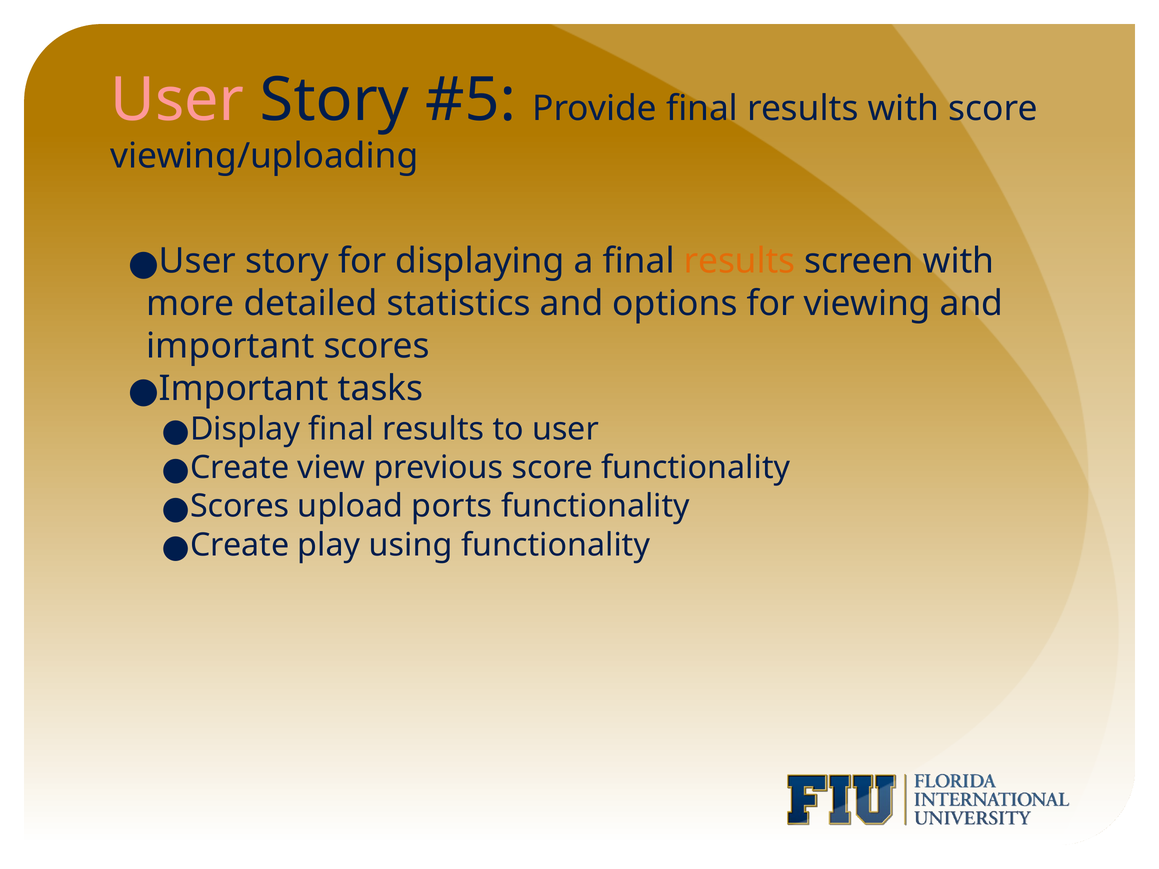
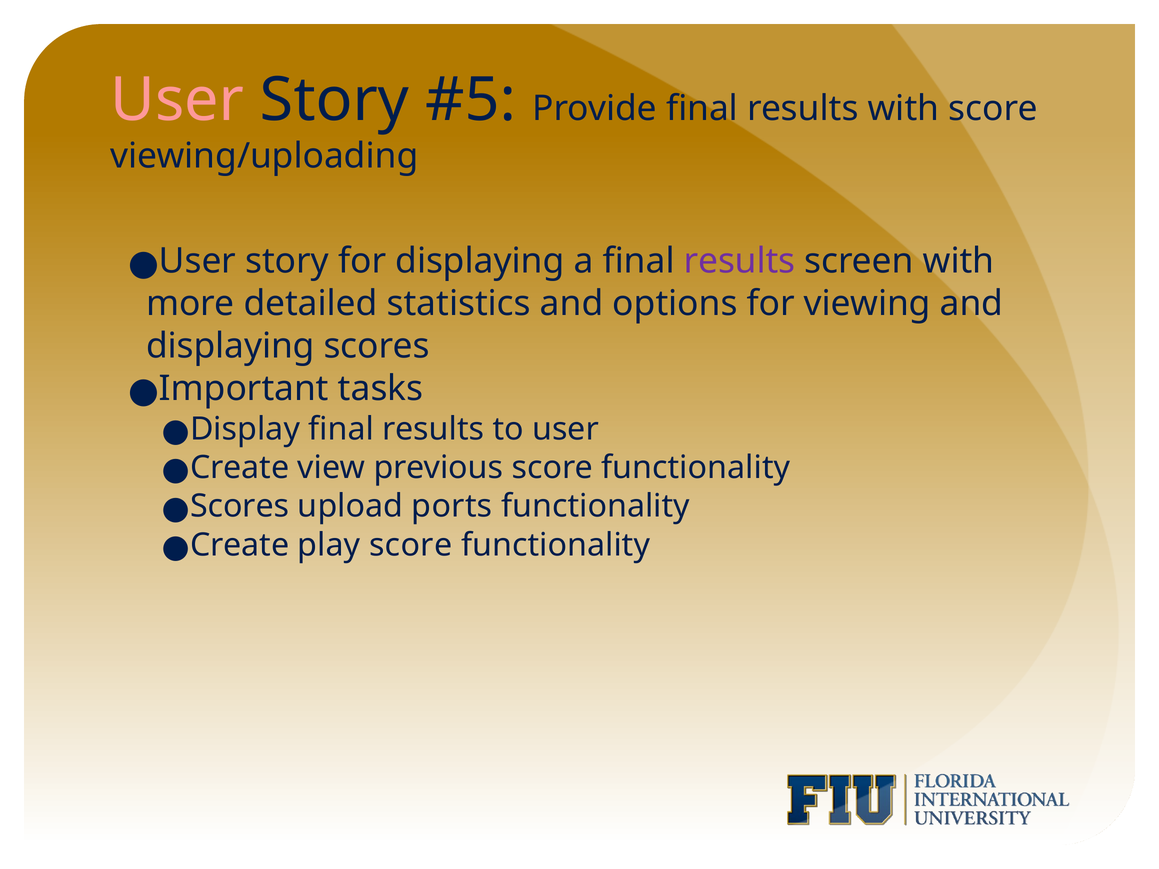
results at (739, 261) colour: orange -> purple
important at (230, 346): important -> displaying
play using: using -> score
